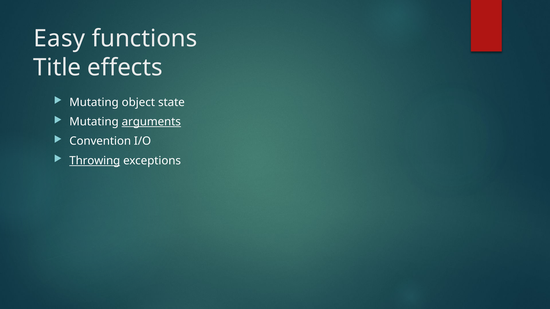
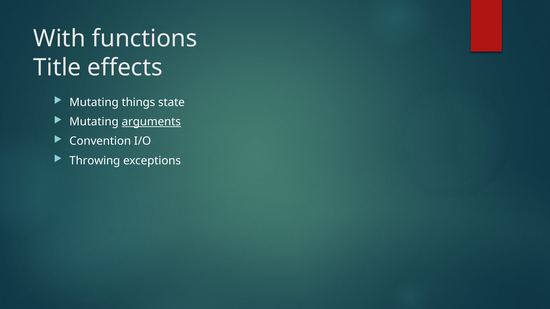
Easy: Easy -> With
object: object -> things
Throwing underline: present -> none
